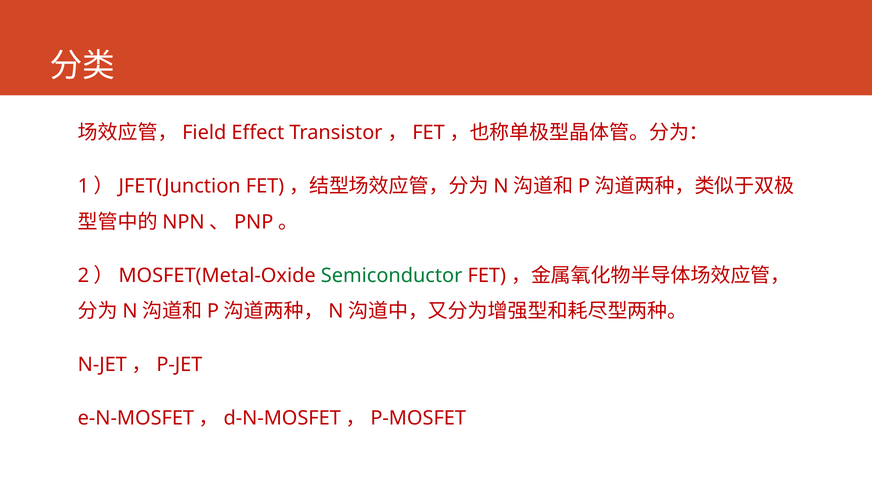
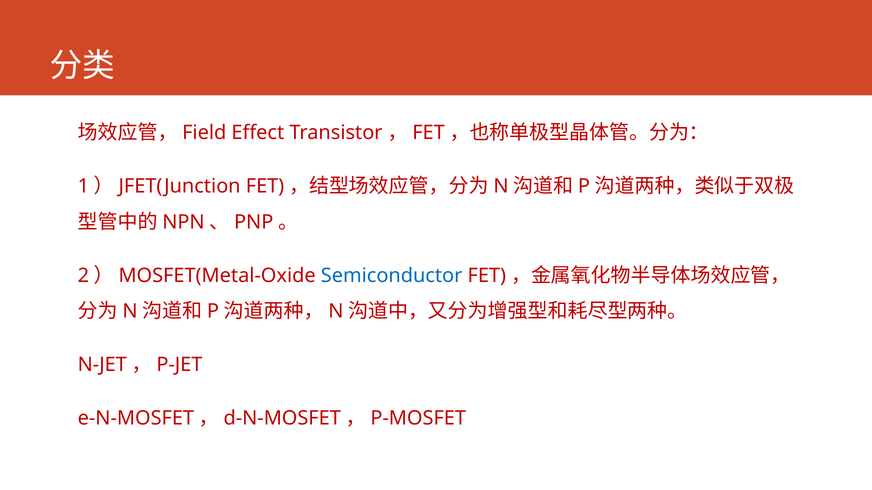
Semiconductor colour: green -> blue
